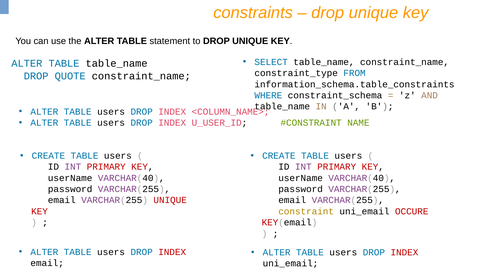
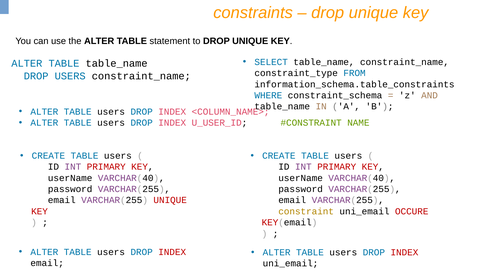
DROP QUOTE: QUOTE -> USERS
